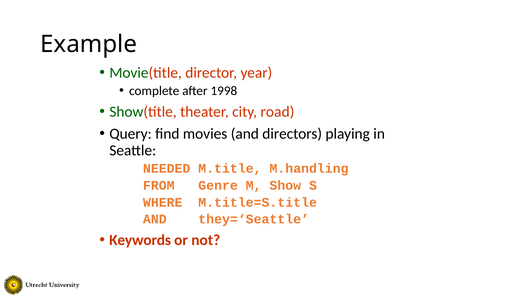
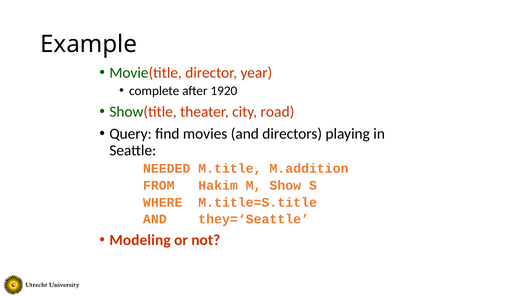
1998: 1998 -> 1920
M.handling: M.handling -> M.addition
Genre: Genre -> Hakim
Keywords: Keywords -> Modeling
